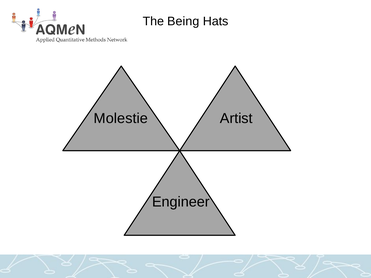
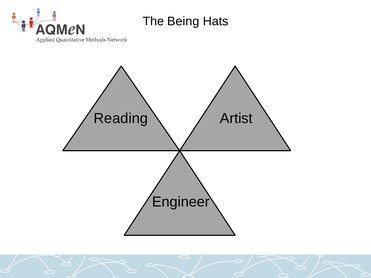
Molestie: Molestie -> Reading
